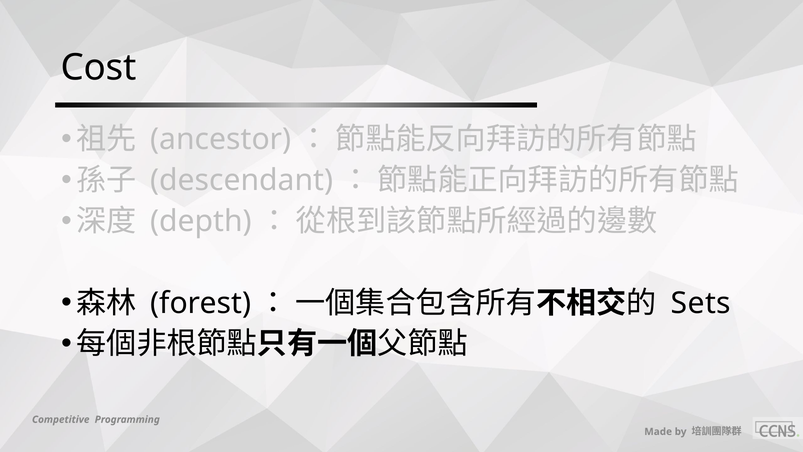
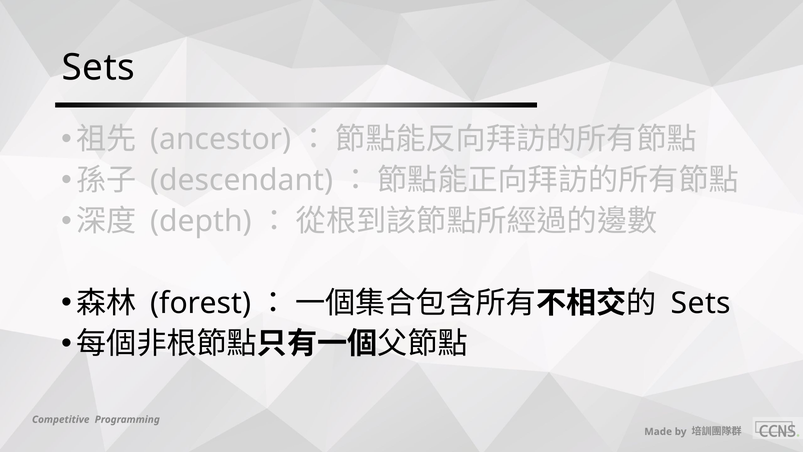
Cost at (99, 67): Cost -> Sets
